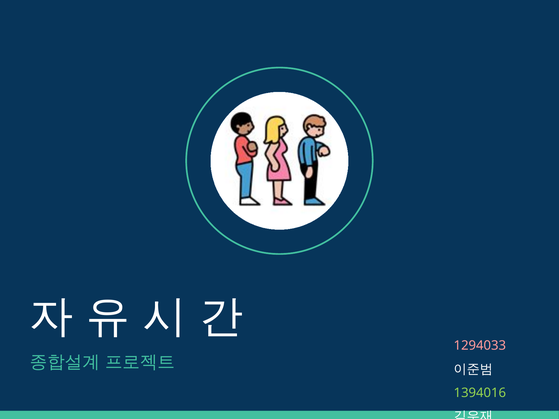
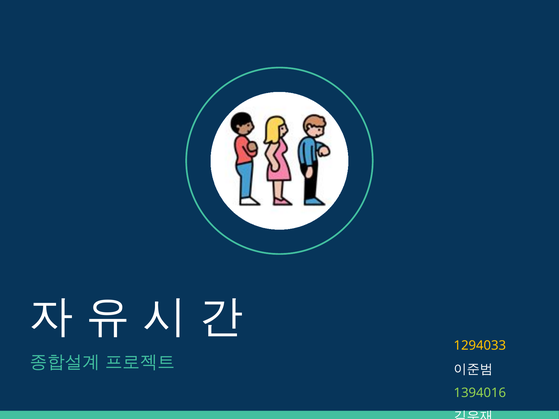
1294033 colour: pink -> yellow
